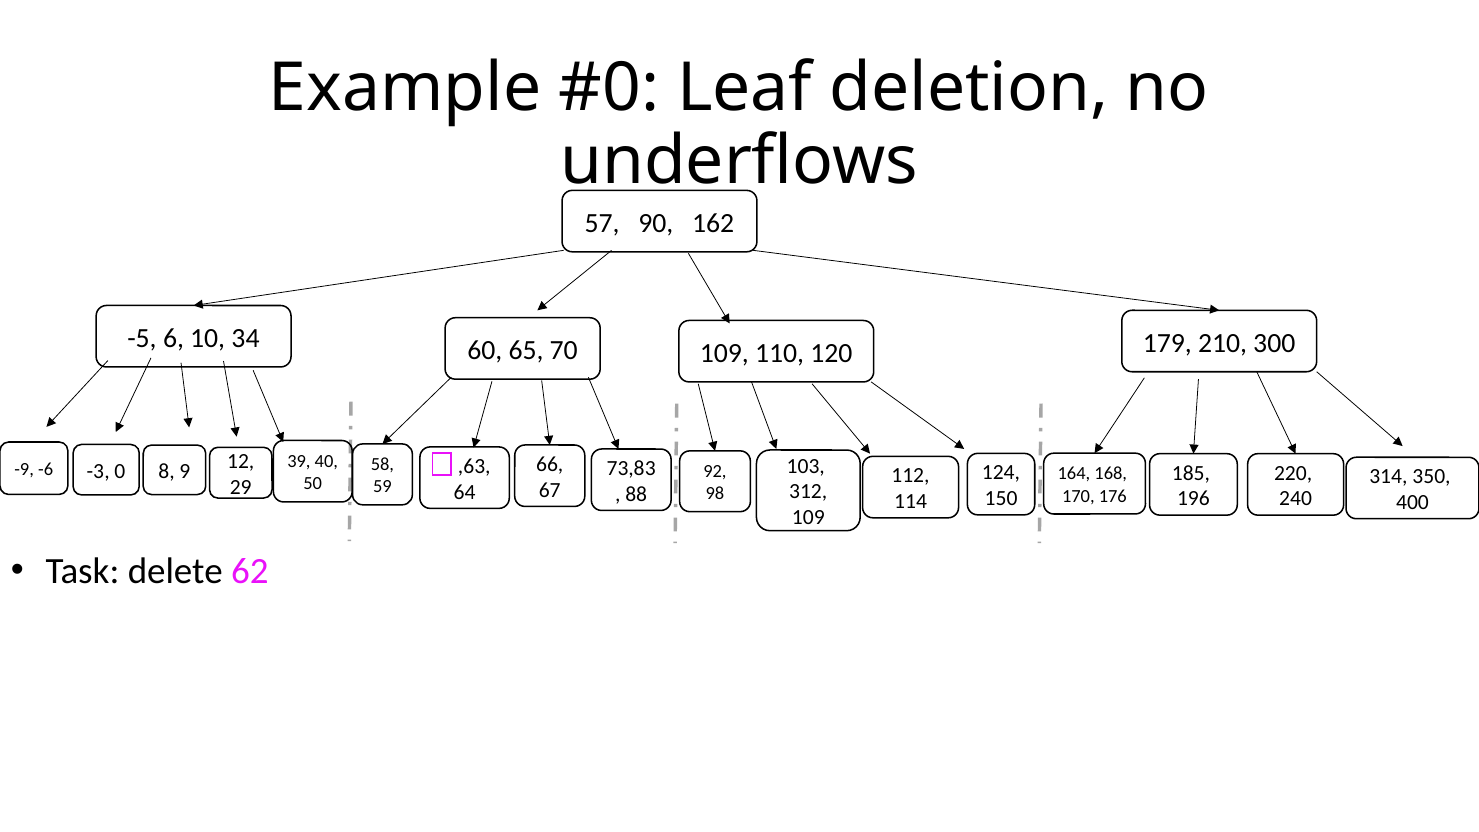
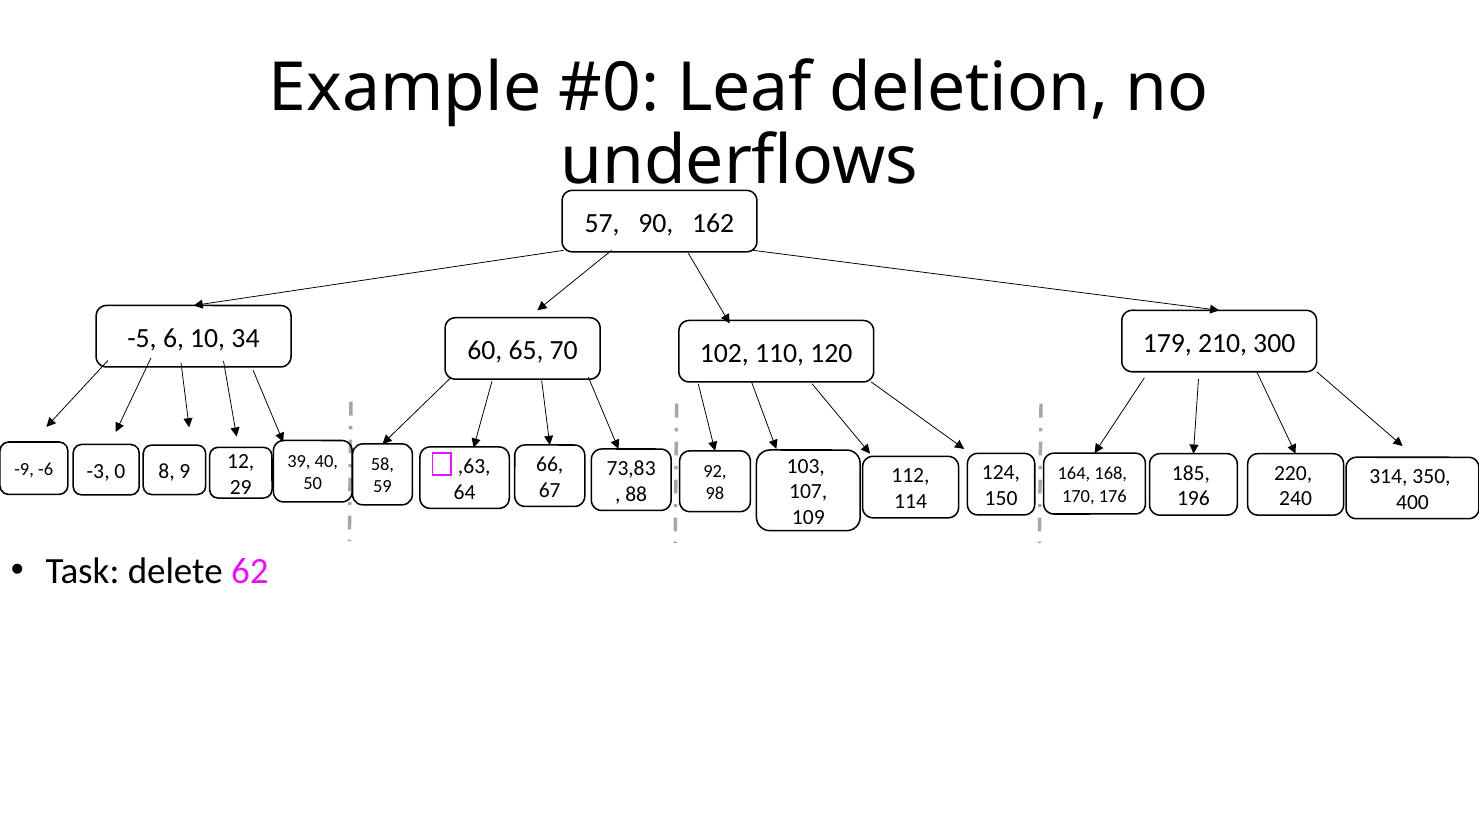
70 109: 109 -> 102
312: 312 -> 107
